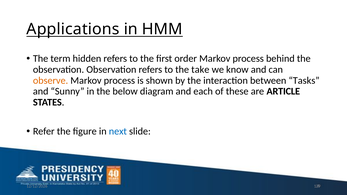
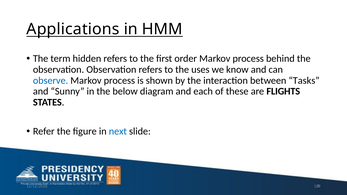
take: take -> uses
observe colour: orange -> blue
ARTICLE: ARTICLE -> FLIGHTS
